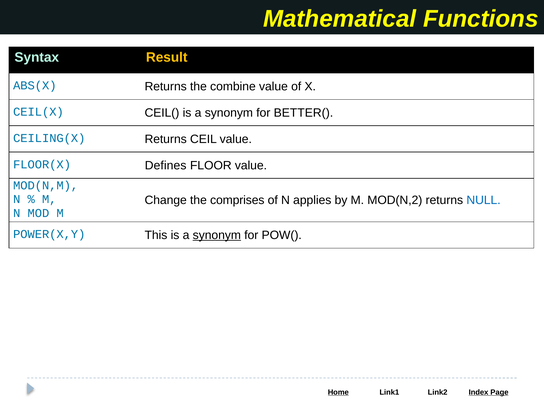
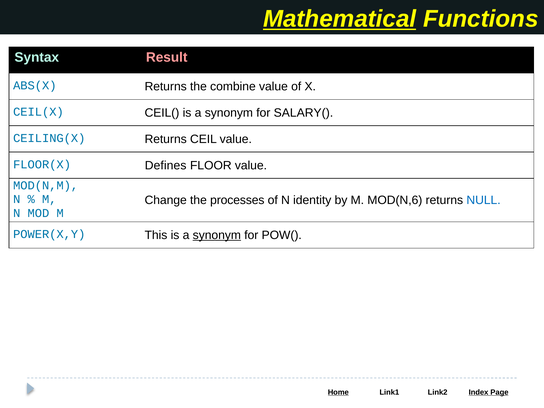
Mathematical underline: none -> present
Result colour: yellow -> pink
BETTER(: BETTER( -> SALARY(
comprises: comprises -> processes
applies: applies -> identity
MOD(N,2: MOD(N,2 -> MOD(N,6
